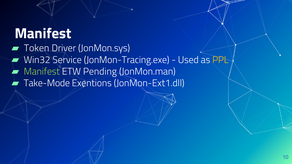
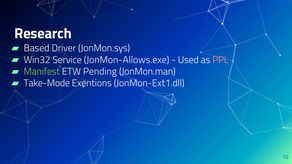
Manifest at (43, 34): Manifest -> Research
Token: Token -> Based
JonMon-Tracing.exe: JonMon-Tracing.exe -> JonMon-Allows.exe
PPL colour: yellow -> pink
